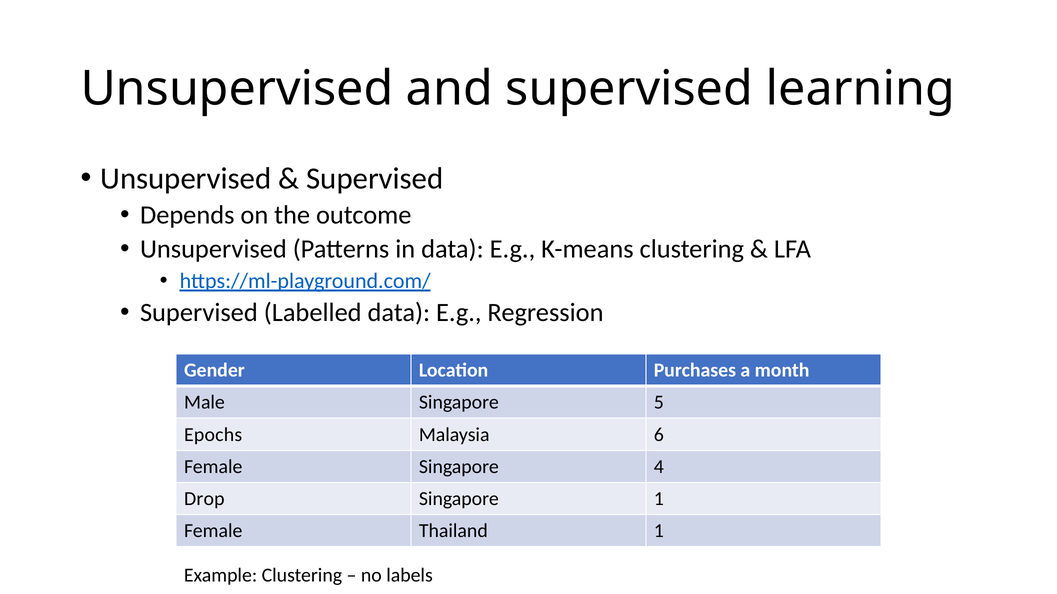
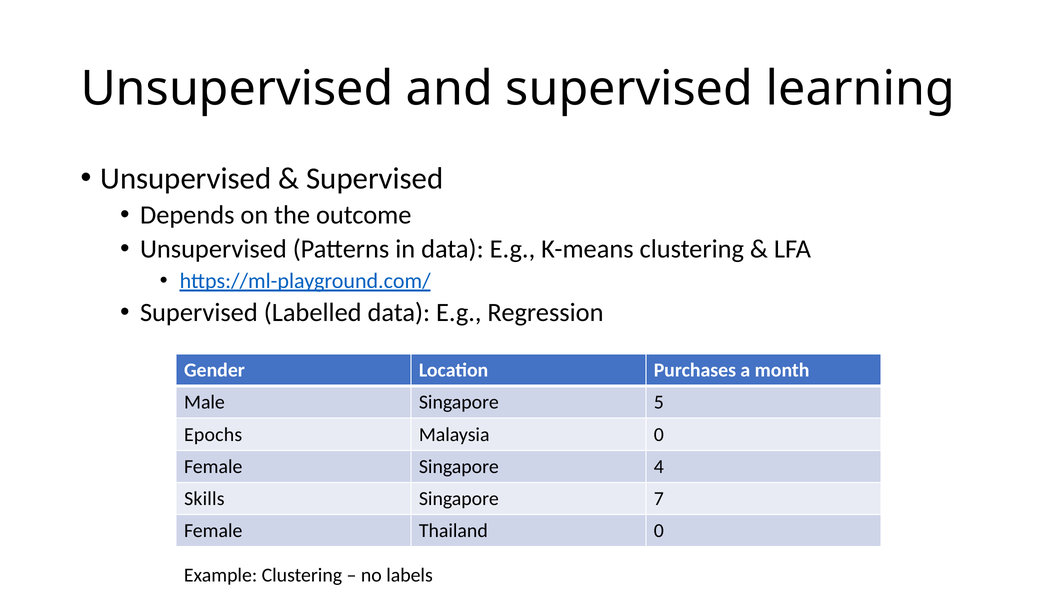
Malaysia 6: 6 -> 0
Drop: Drop -> Skills
Singapore 1: 1 -> 7
Thailand 1: 1 -> 0
